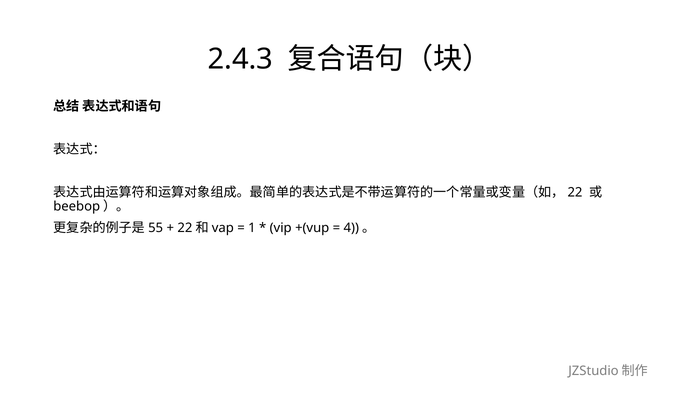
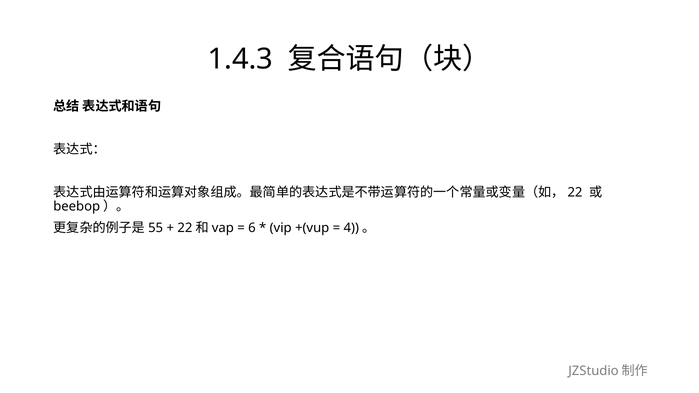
2.4.3: 2.4.3 -> 1.4.3
1: 1 -> 6
